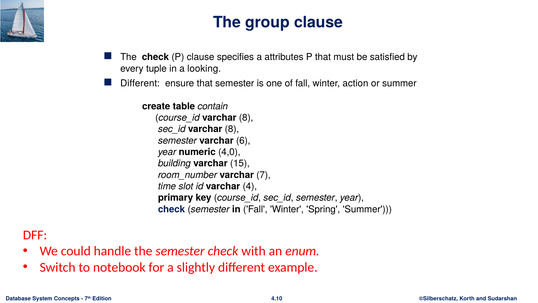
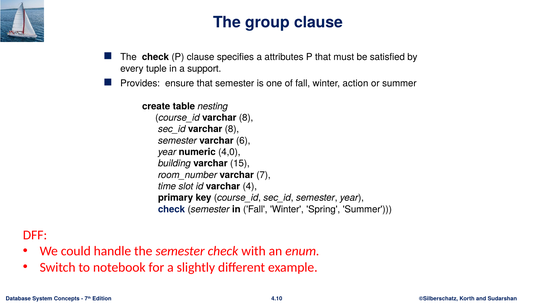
looking: looking -> support
Different at (140, 83): Different -> Provides
contain: contain -> nesting
